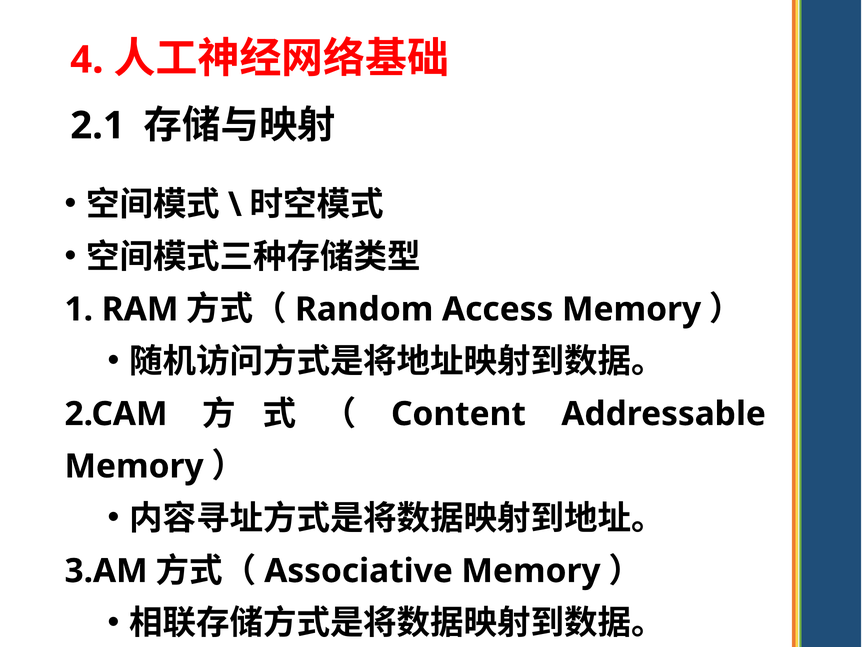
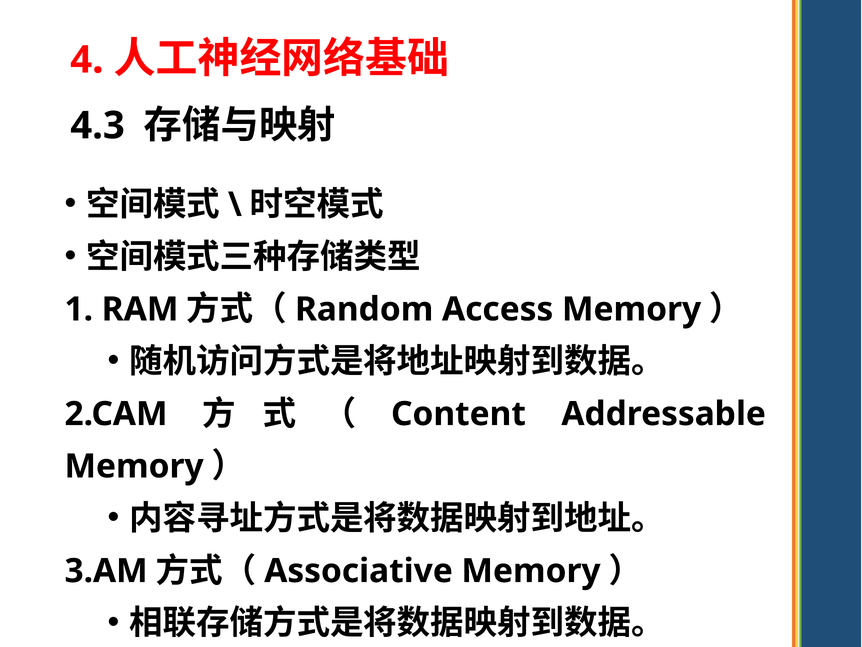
2.1: 2.1 -> 4.3
